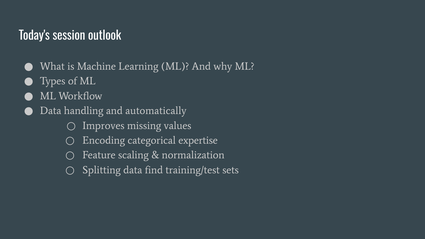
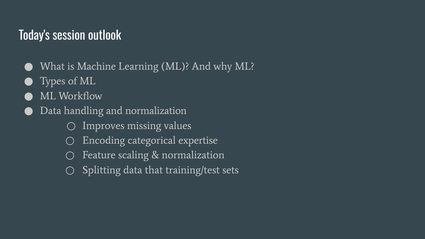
and automatically: automatically -> normalization
find: find -> that
